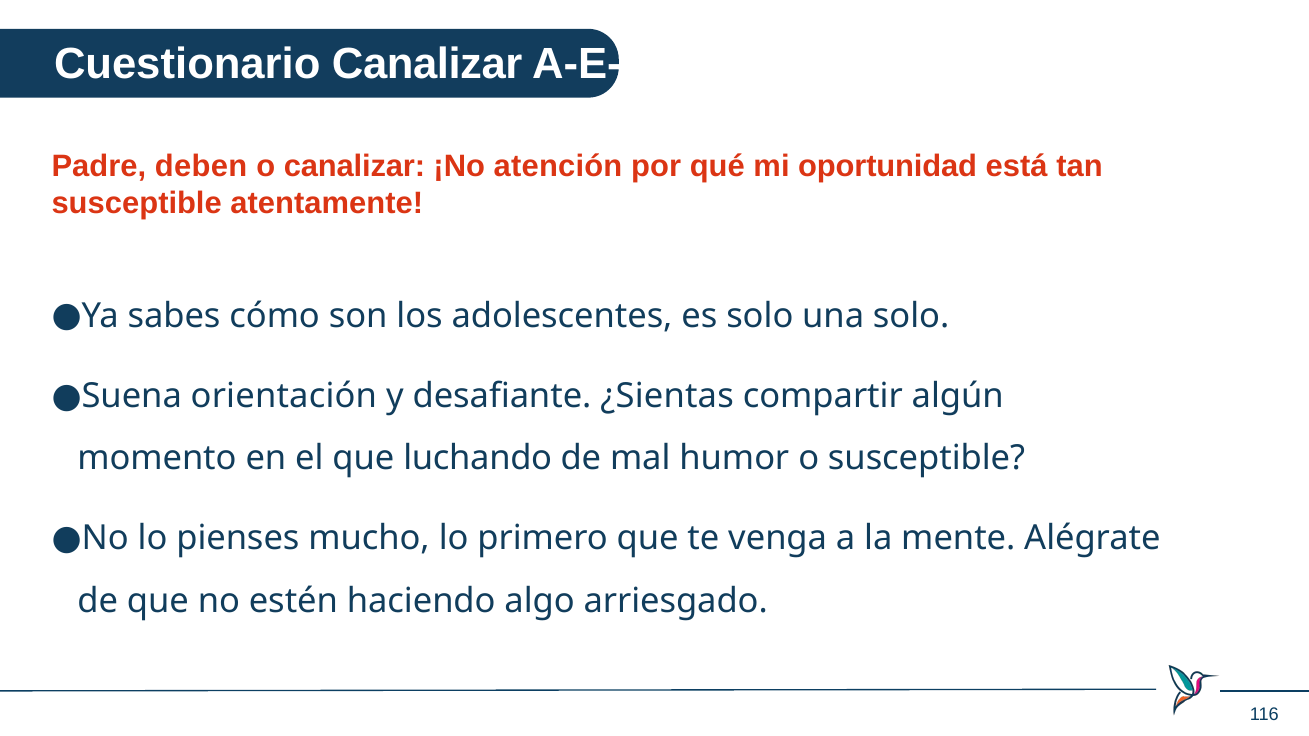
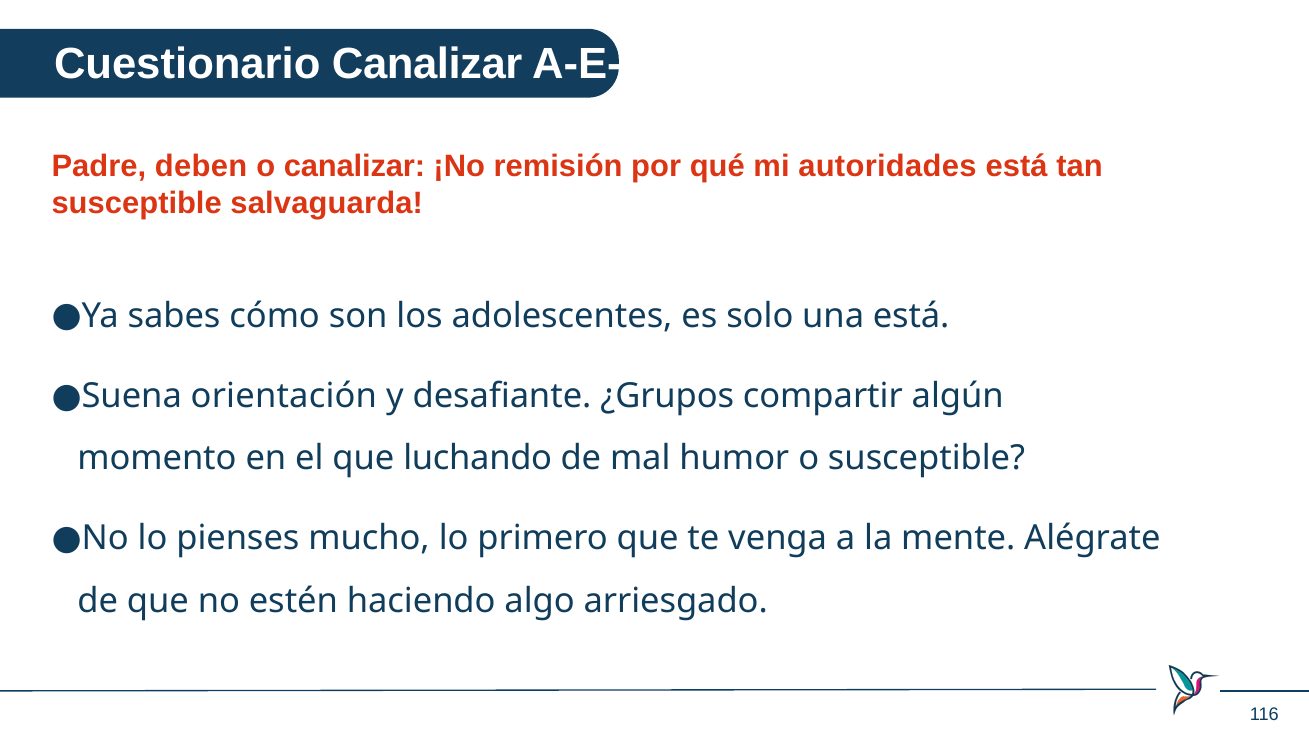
atención: atención -> remisión
oportunidad: oportunidad -> autoridades
atentamente: atentamente -> salvaguarda
una solo: solo -> está
¿Sientas: ¿Sientas -> ¿Grupos
